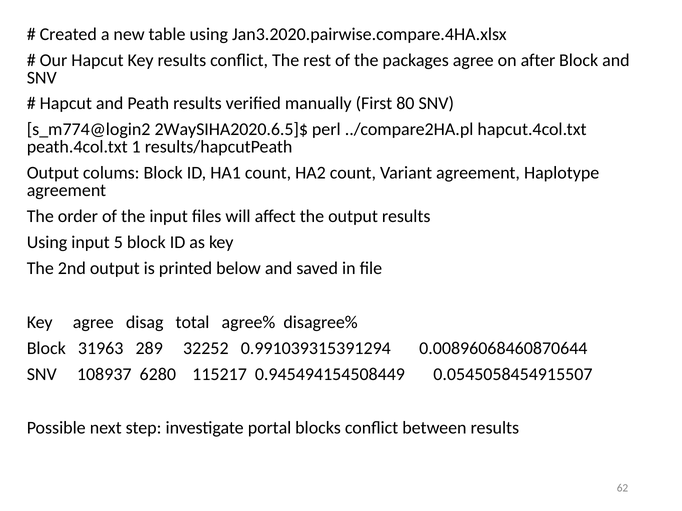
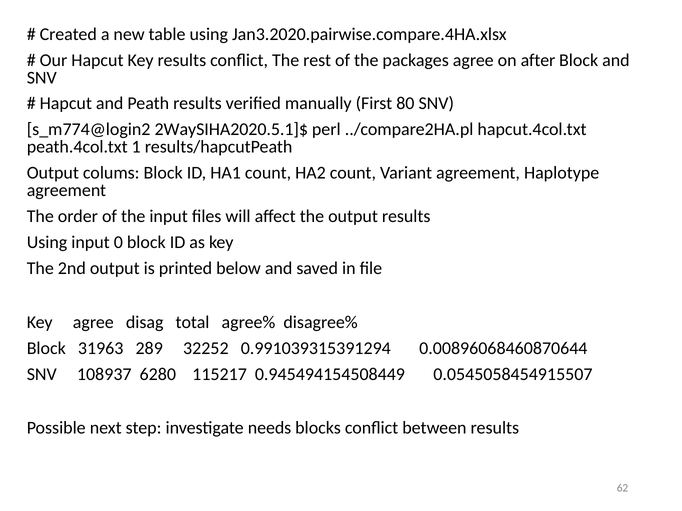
2WaySIHA2020.6.5]$: 2WaySIHA2020.6.5]$ -> 2WaySIHA2020.5.1]$
5: 5 -> 0
portal: portal -> needs
